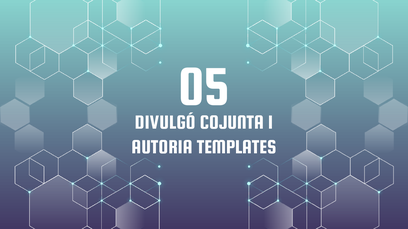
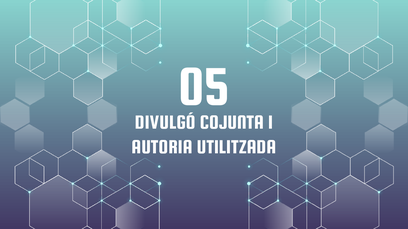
TEMPLATES: TEMPLATES -> UTILITZADA
